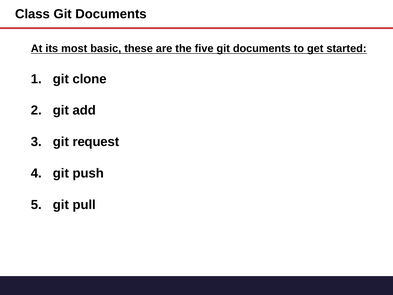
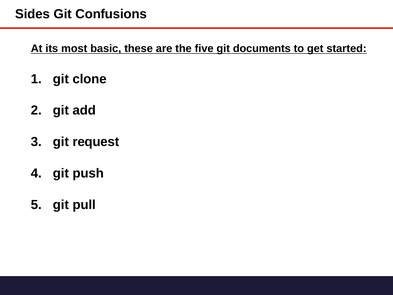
Class: Class -> Sides
Documents at (111, 14): Documents -> Confusions
